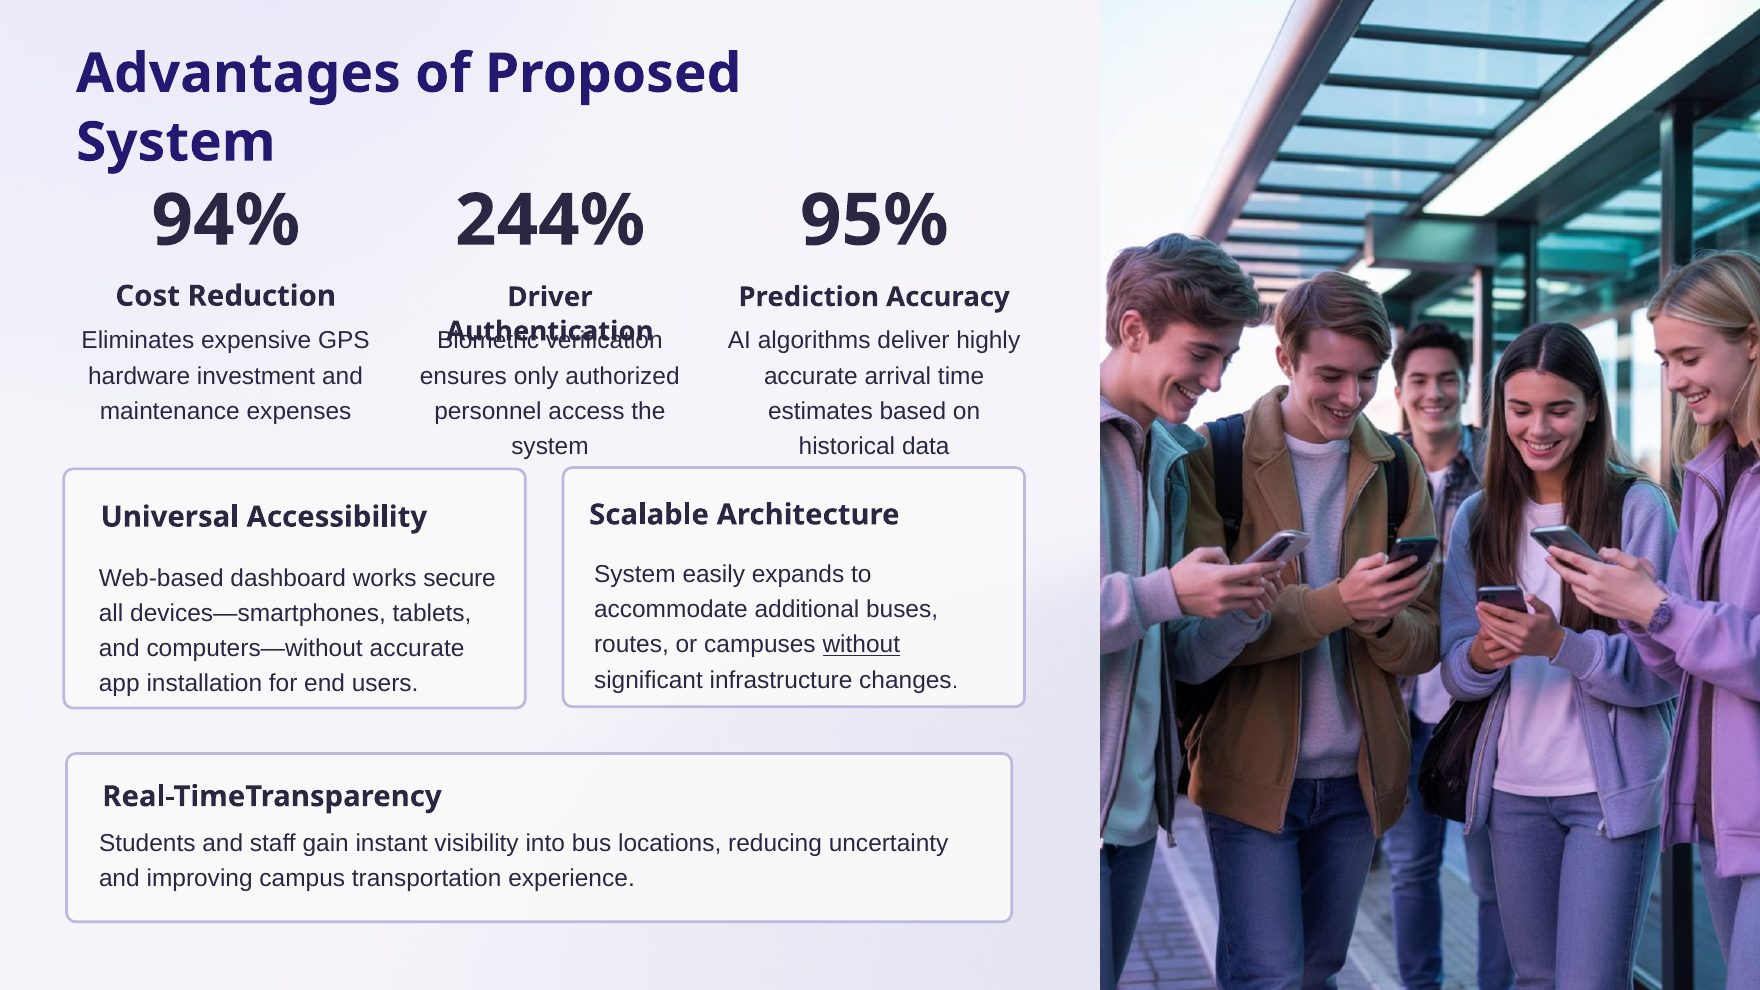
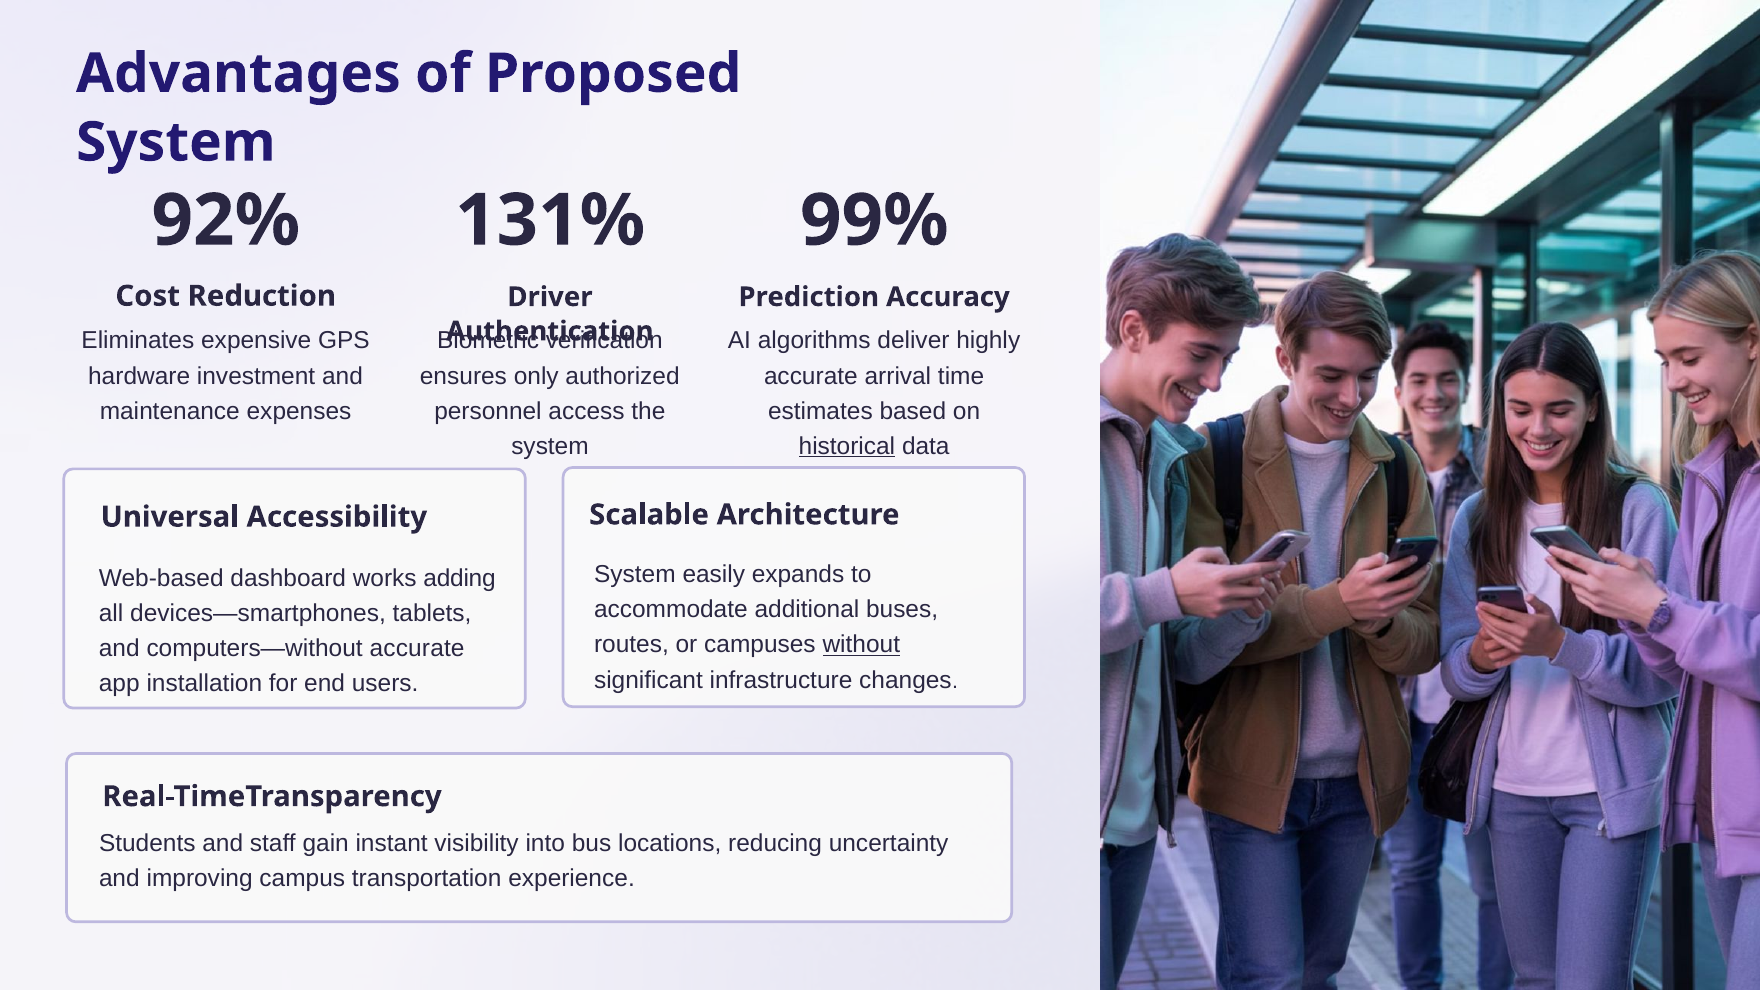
94%: 94% -> 92%
244%: 244% -> 131%
95%: 95% -> 99%
historical underline: none -> present
secure: secure -> adding
